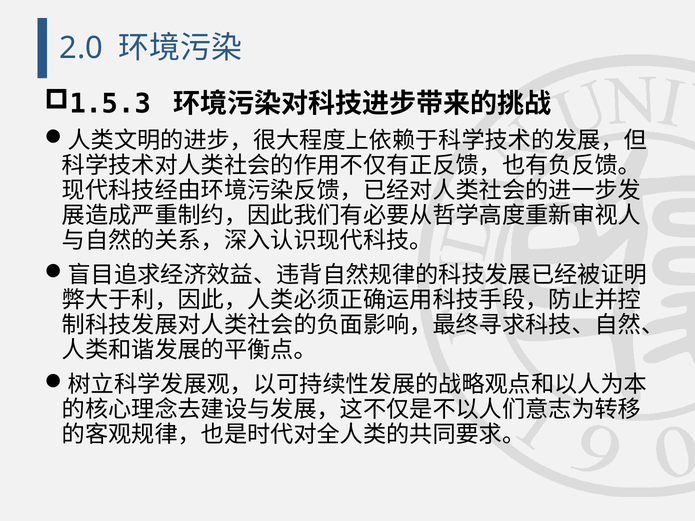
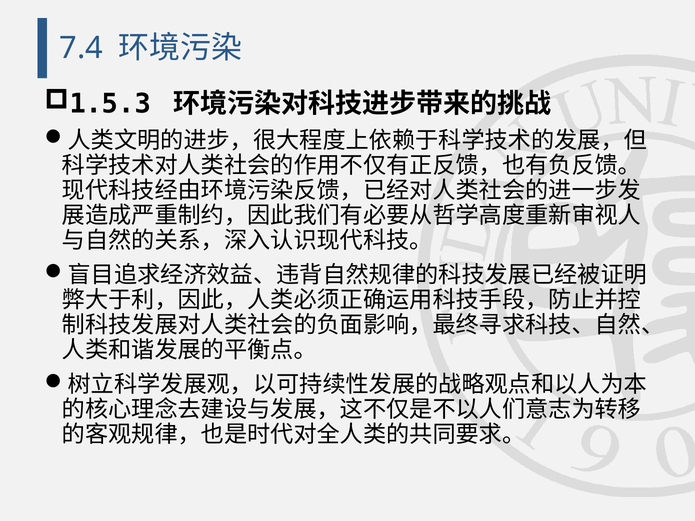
2.0: 2.0 -> 7.4
